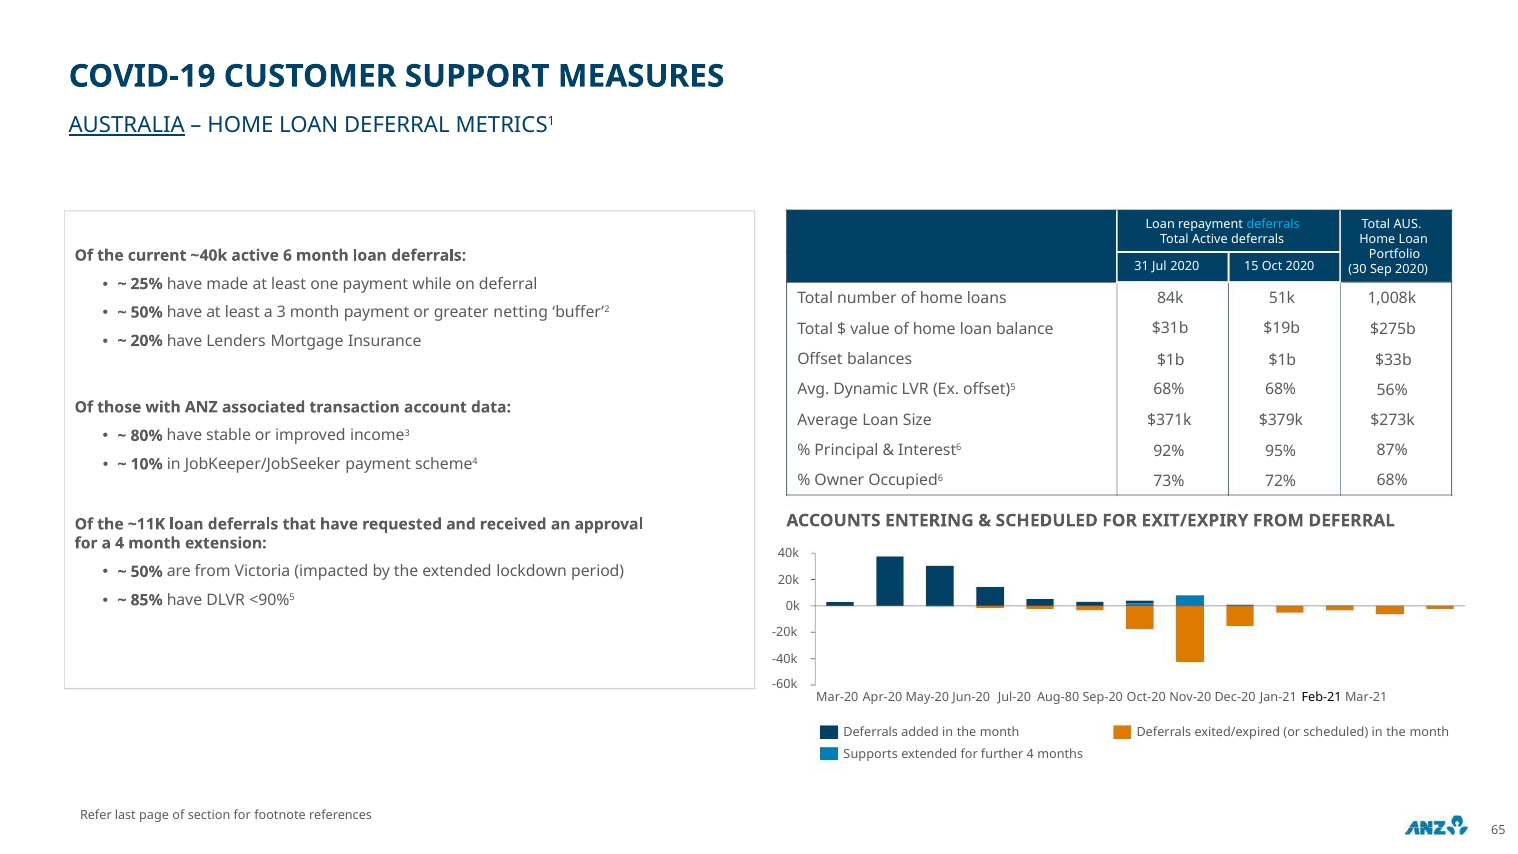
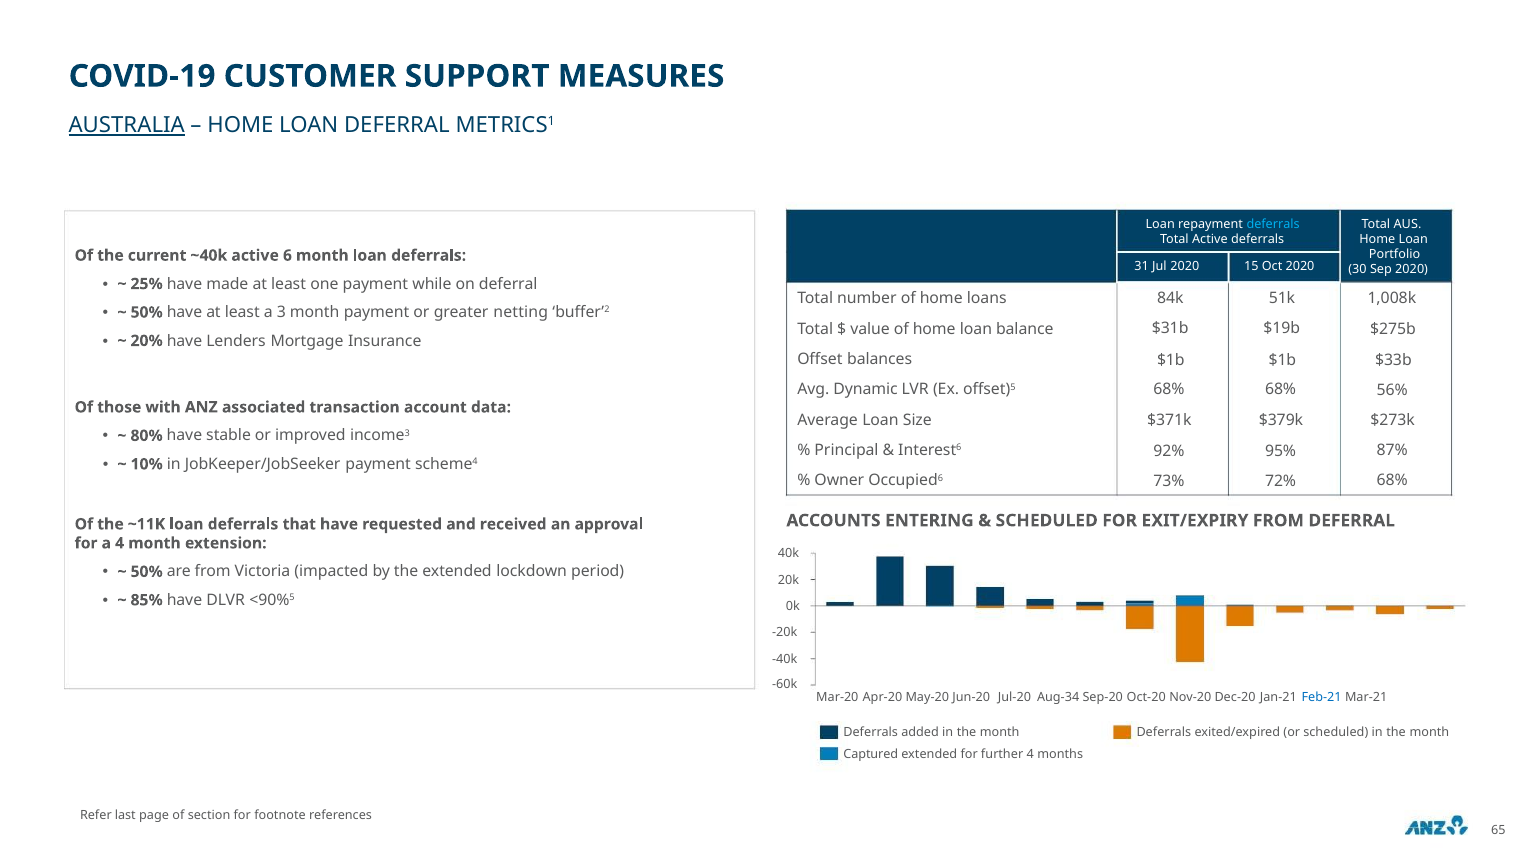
Aug-80: Aug-80 -> Aug-34
Feb-21 colour: black -> blue
Supports: Supports -> Captured
